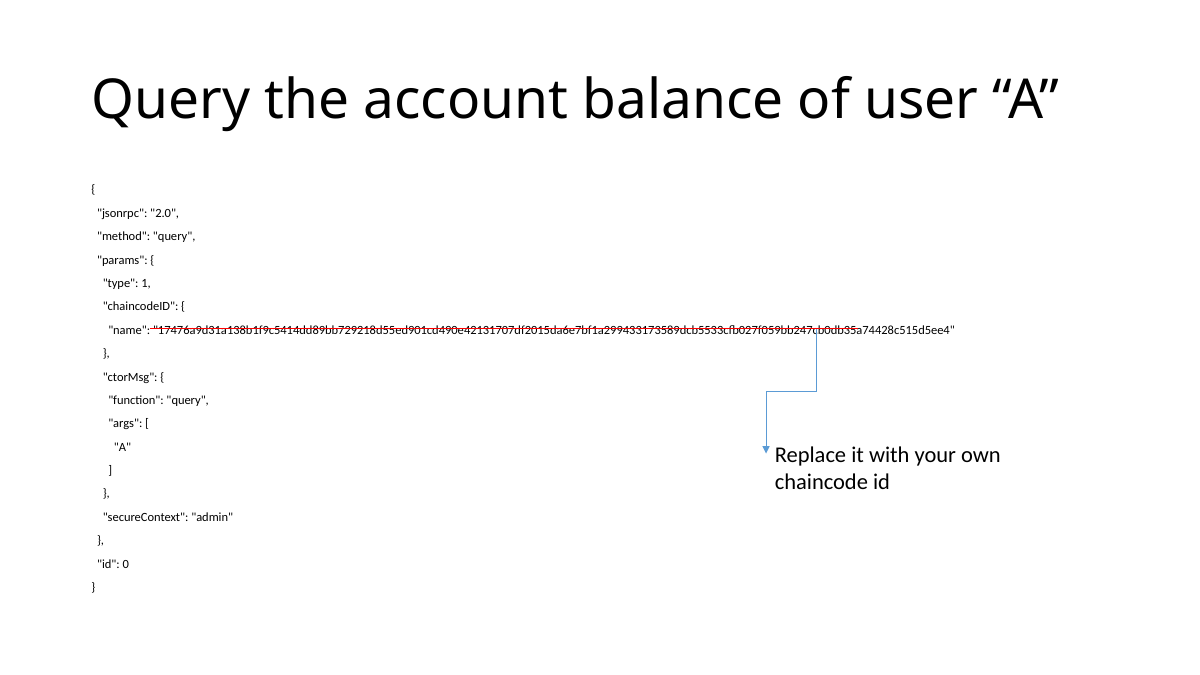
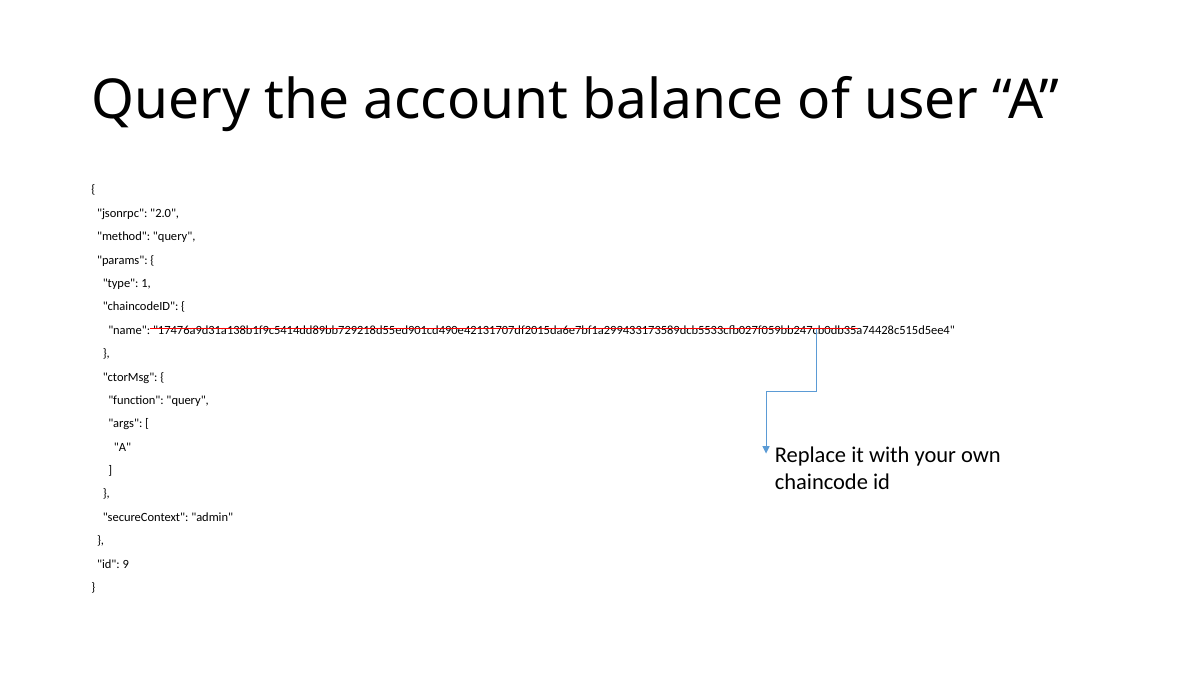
0: 0 -> 9
